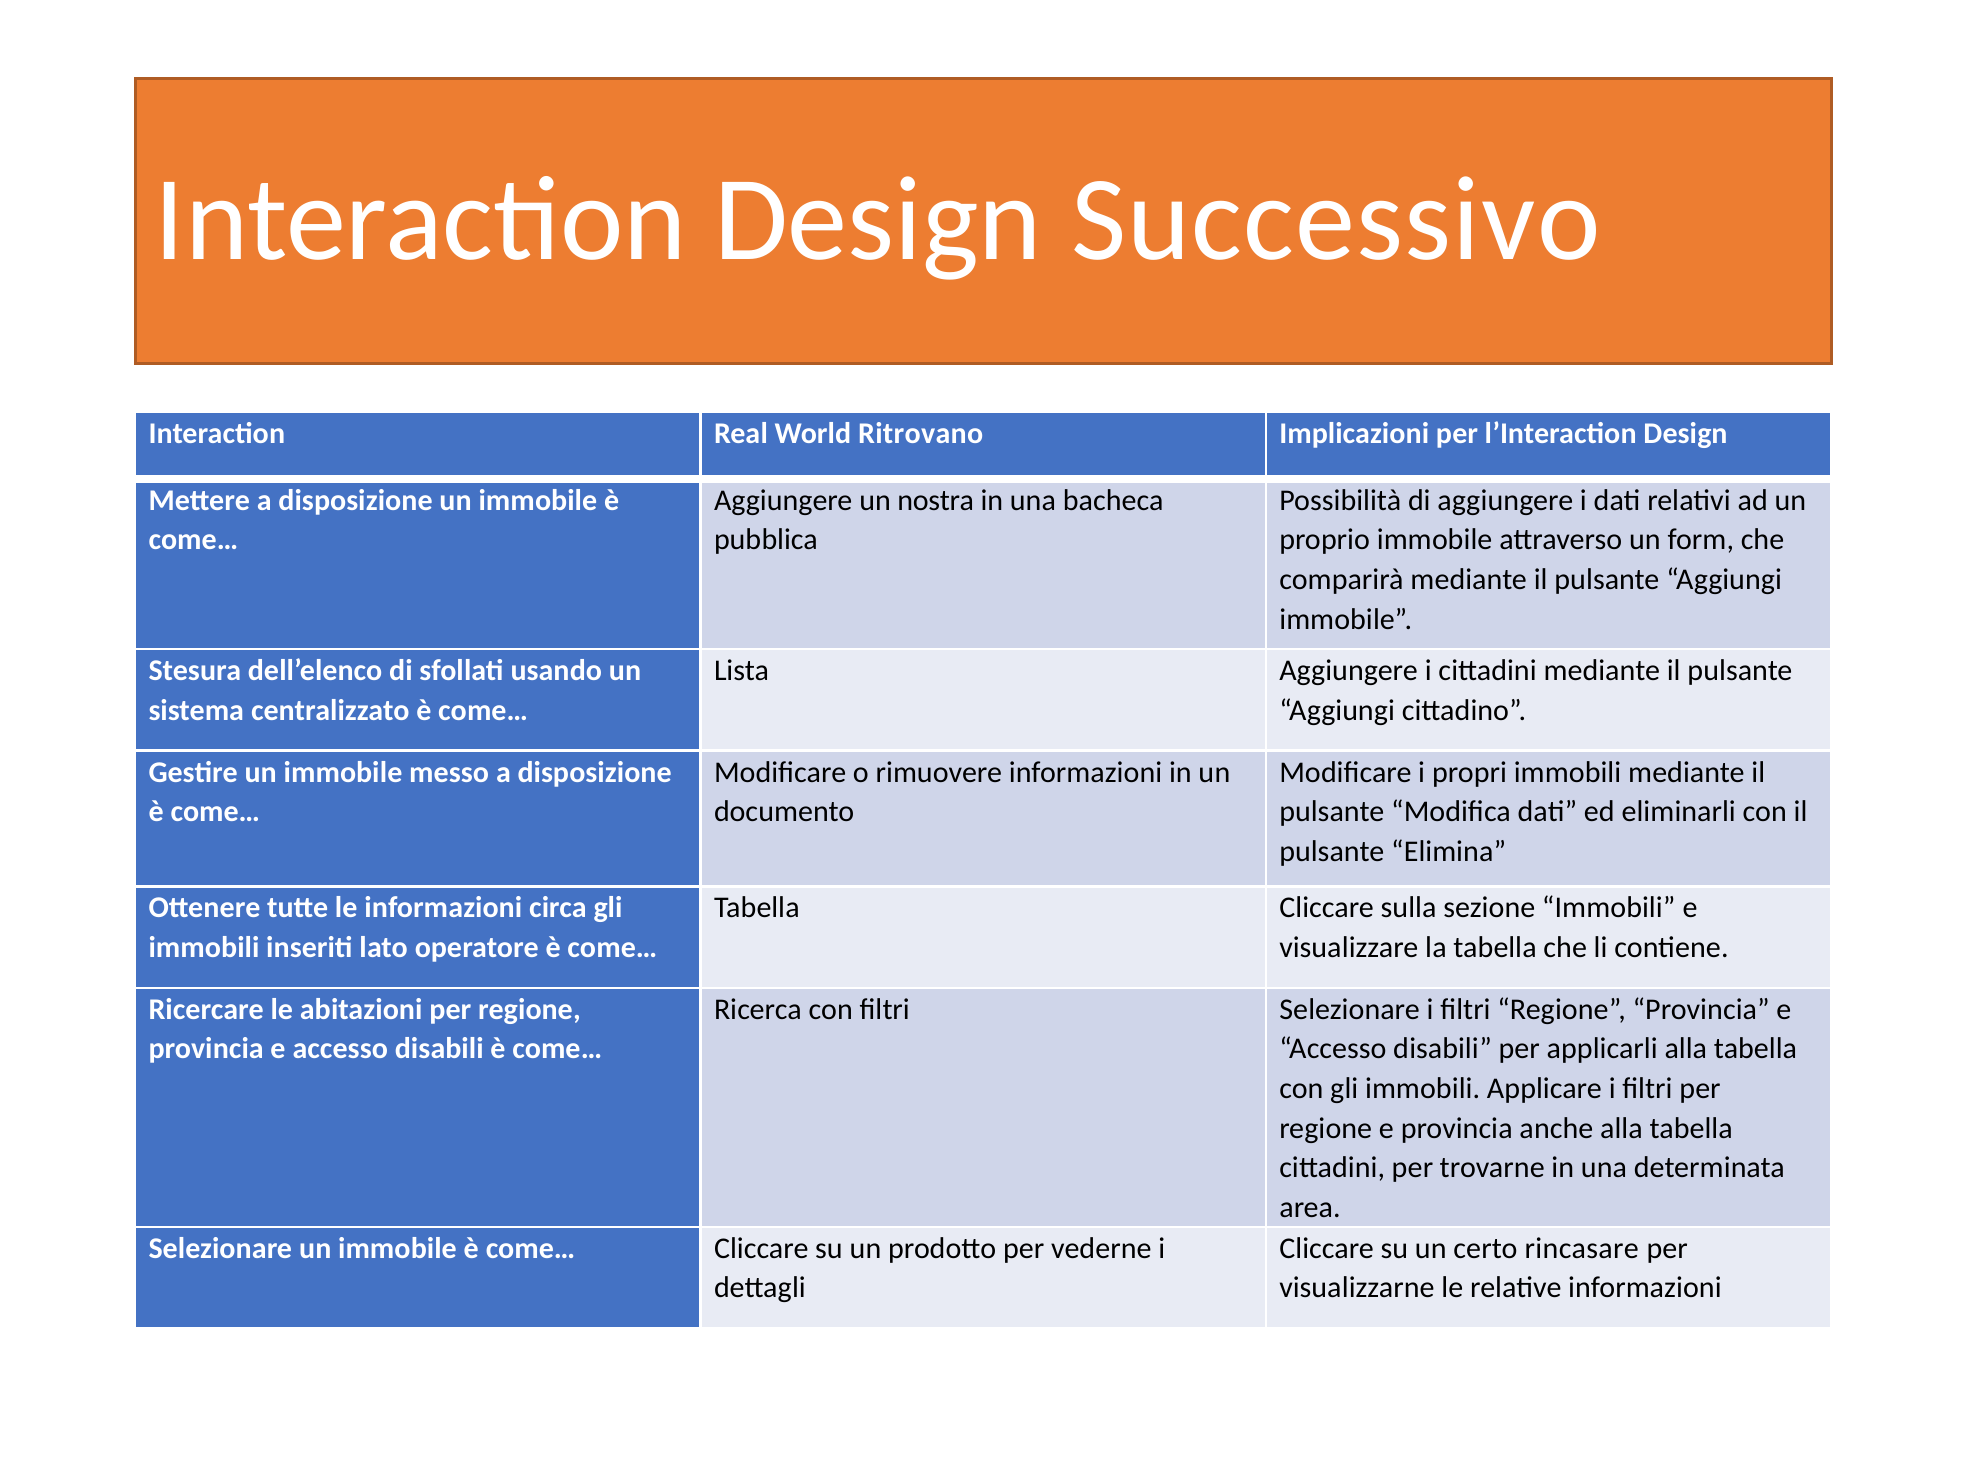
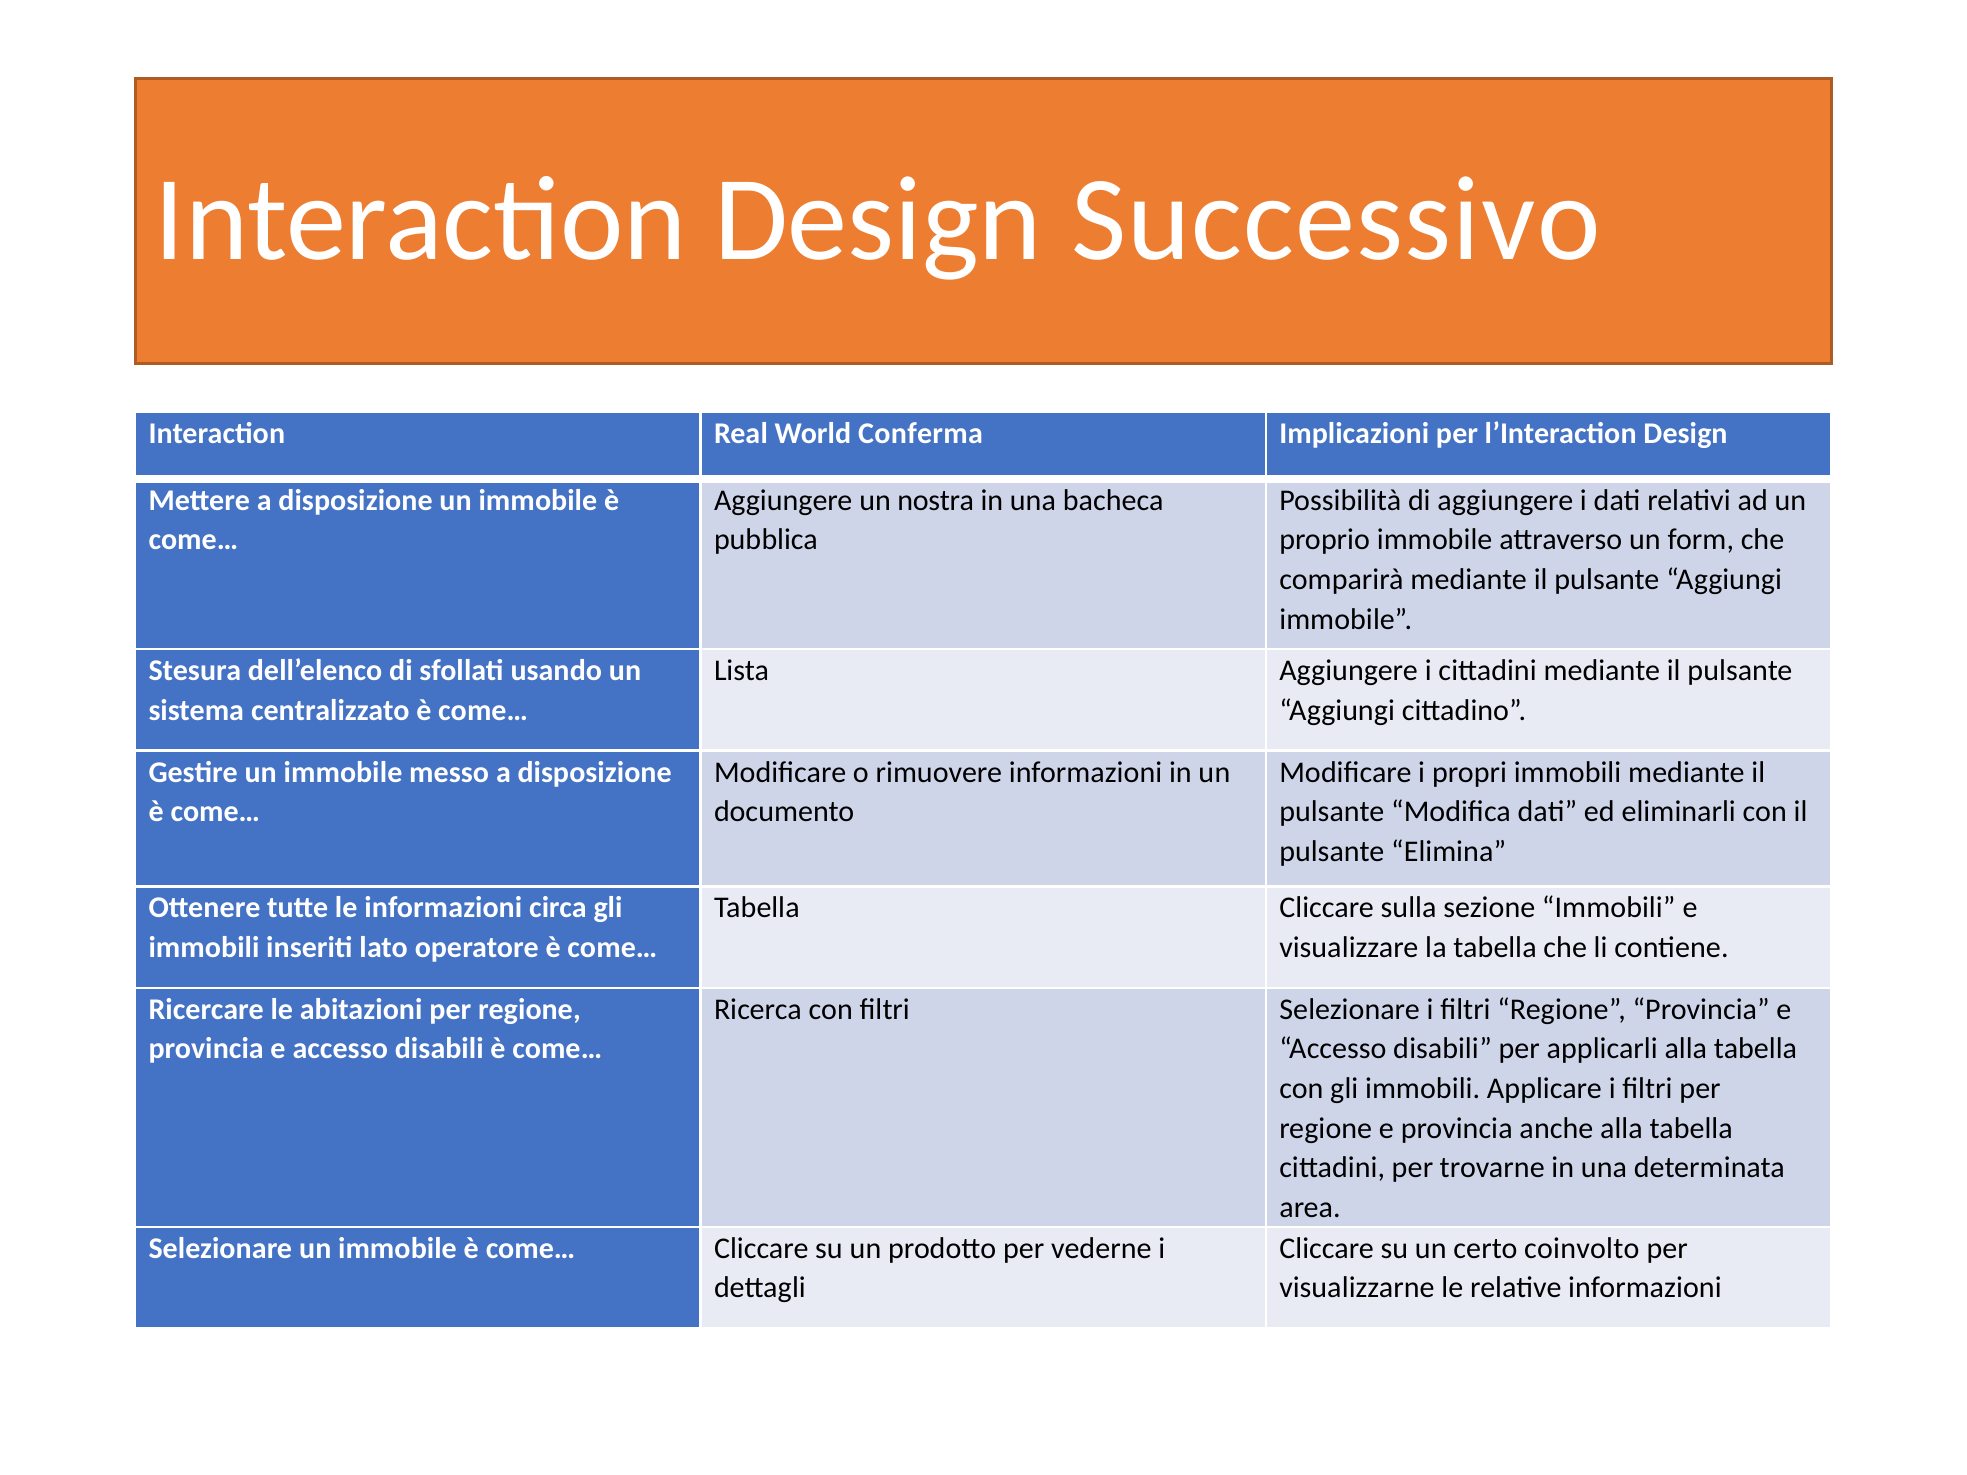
Ritrovano: Ritrovano -> Conferma
rincasare: rincasare -> coinvolto
